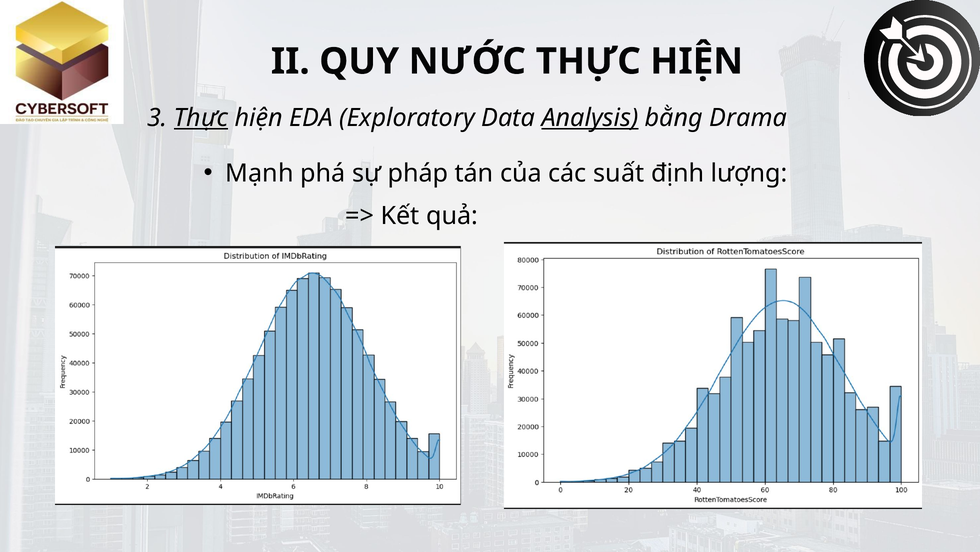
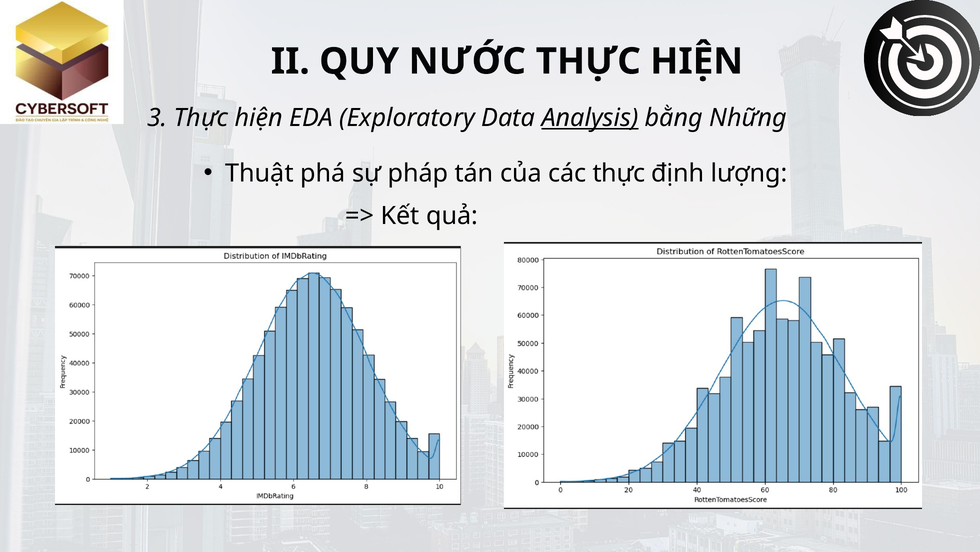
Thực at (201, 118) underline: present -> none
Drama: Drama -> Những
Mạnh: Mạnh -> Thuật
các suất: suất -> thực
